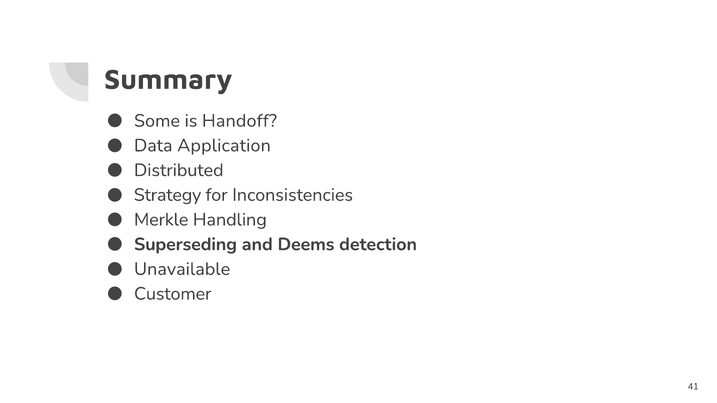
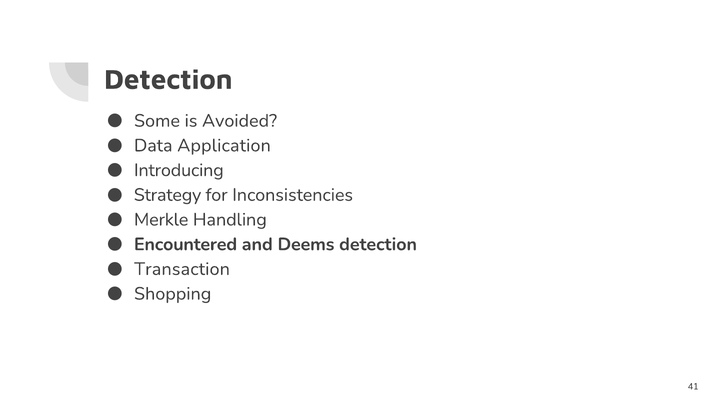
Summary at (168, 80): Summary -> Detection
Handoff: Handoff -> Avoided
Distributed: Distributed -> Introducing
Superseding: Superseding -> Encountered
Unavailable: Unavailable -> Transaction
Customer: Customer -> Shopping
